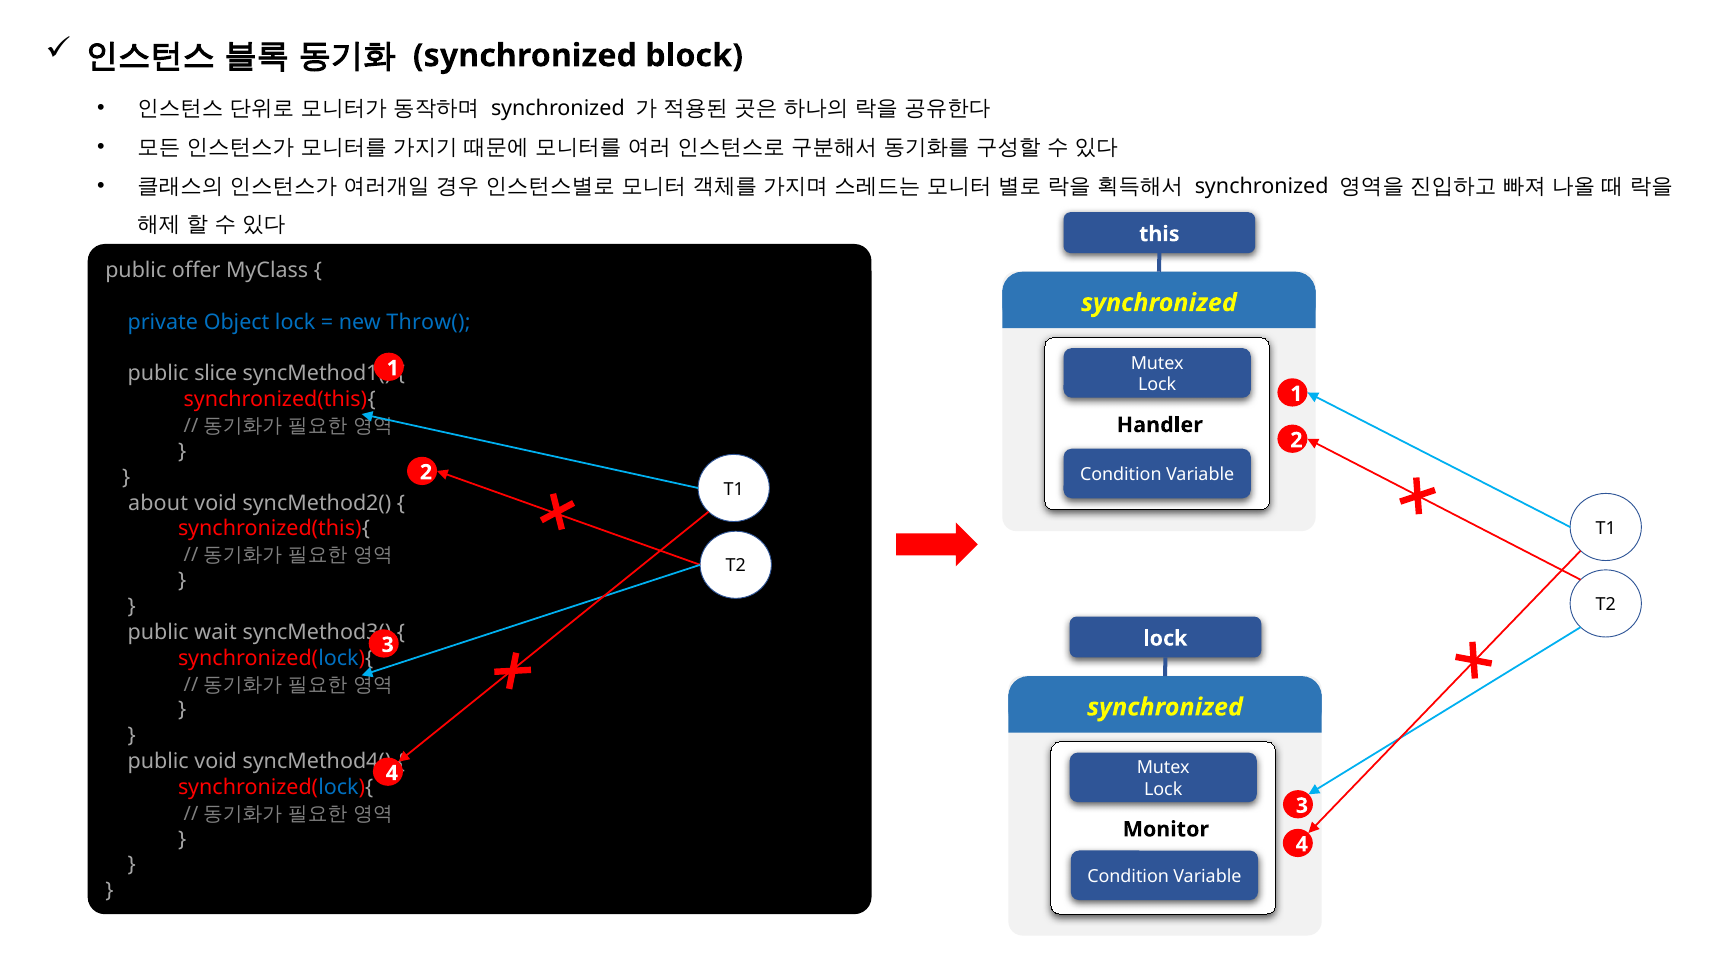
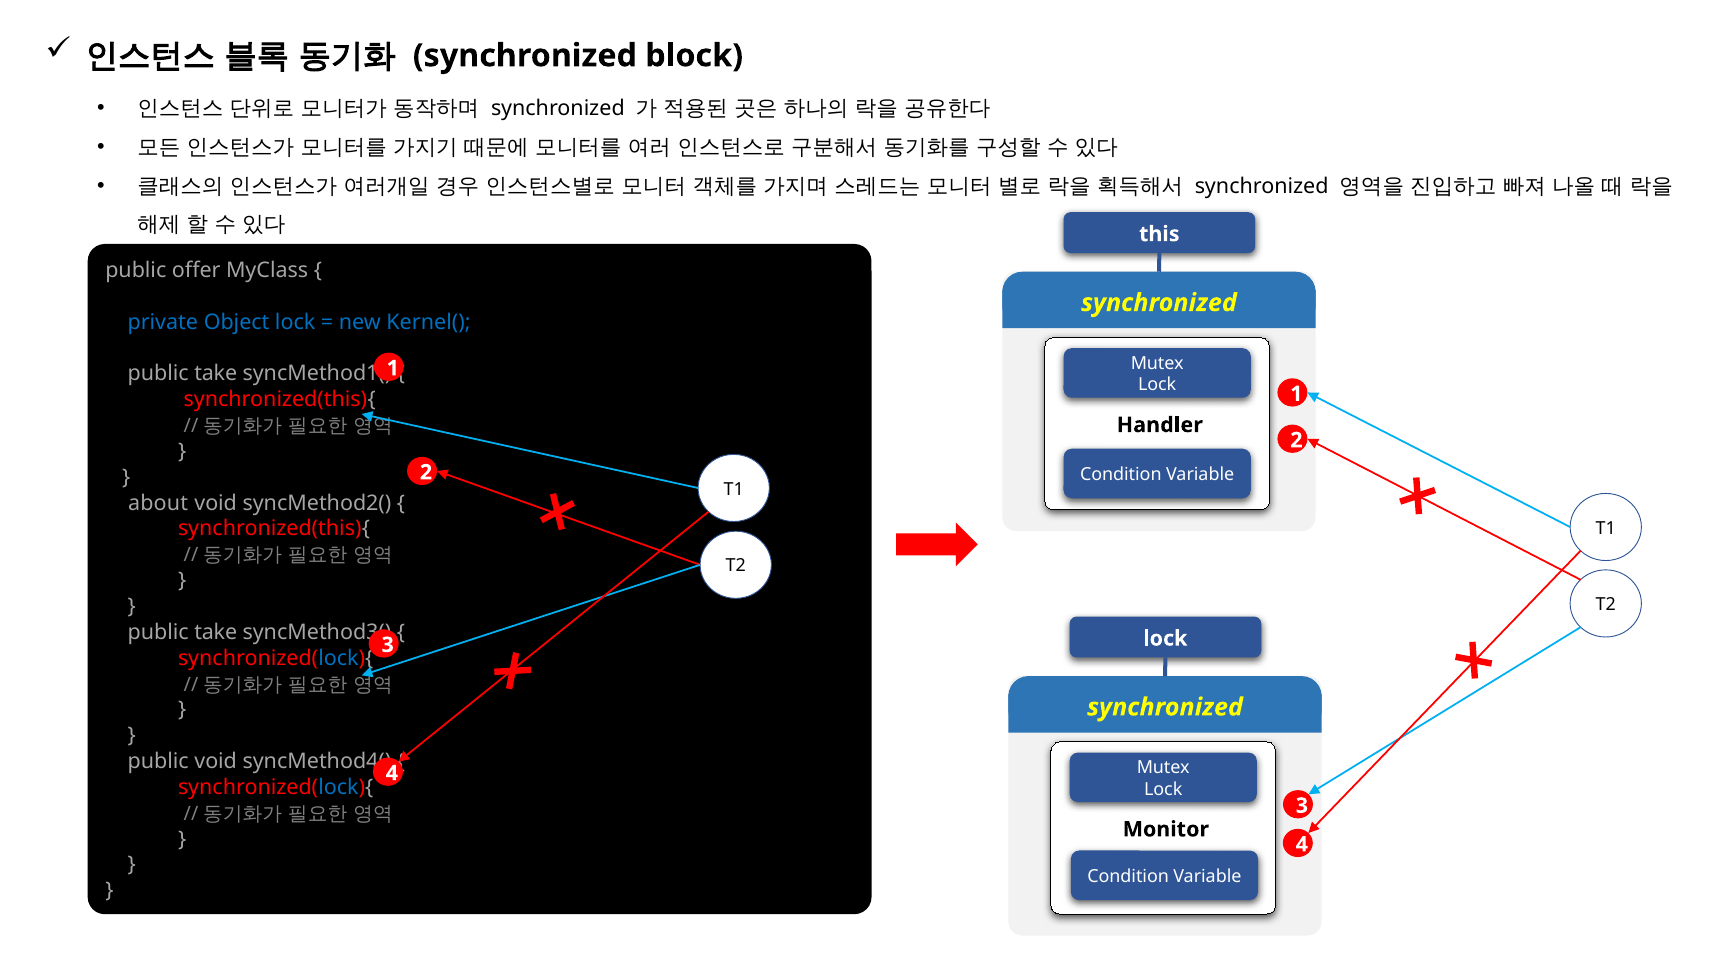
Throw(: Throw( -> Kernel(
slice at (216, 374): slice -> take
wait at (216, 632): wait -> take
